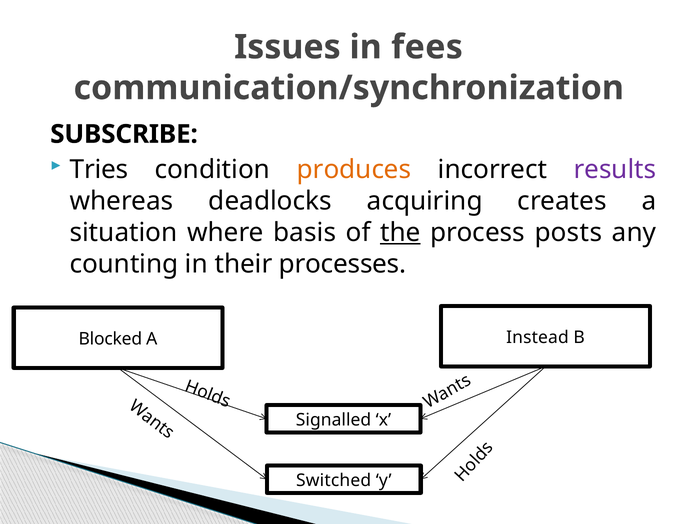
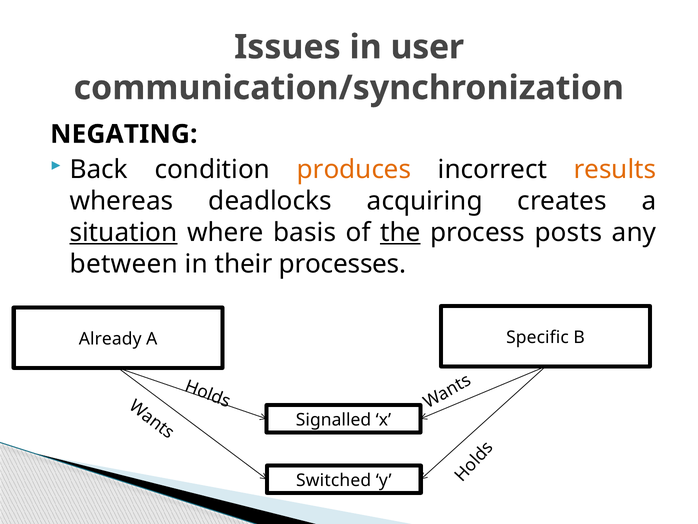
fees: fees -> user
SUBSCRIBE: SUBSCRIBE -> NEGATING
Tries: Tries -> Back
results colour: purple -> orange
situation underline: none -> present
counting: counting -> between
Blocked: Blocked -> Already
Instead: Instead -> Specific
